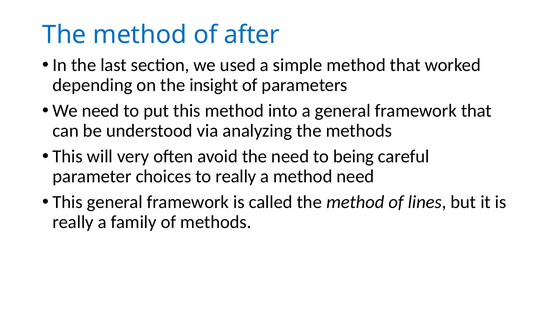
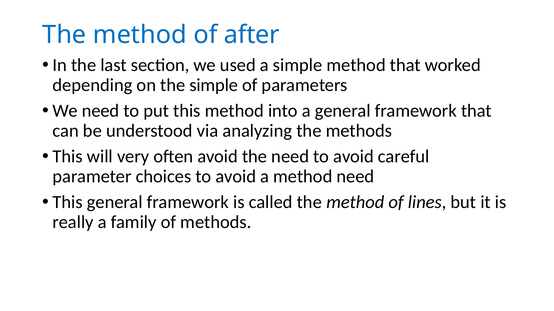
the insight: insight -> simple
need to being: being -> avoid
choices to really: really -> avoid
